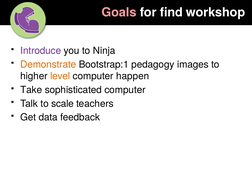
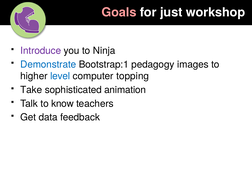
find: find -> just
Demonstrate colour: orange -> blue
level colour: orange -> blue
happen: happen -> topping
sophisticated computer: computer -> animation
scale: scale -> know
